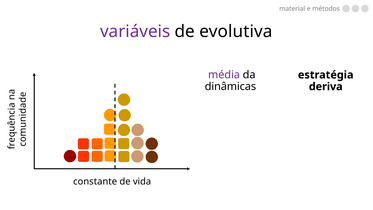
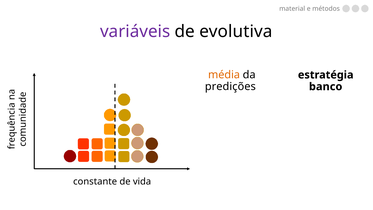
média colour: purple -> orange
dinâmicas: dinâmicas -> predições
deriva: deriva -> banco
